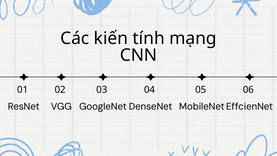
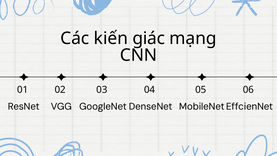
tính: tính -> giác
